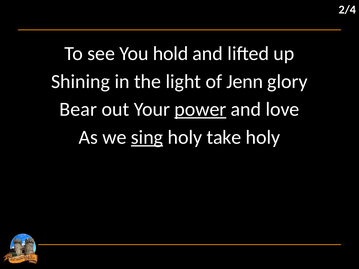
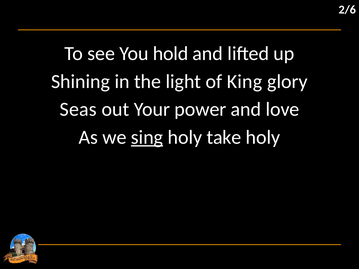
2/4: 2/4 -> 2/6
Jenn: Jenn -> King
Bear: Bear -> Seas
power underline: present -> none
